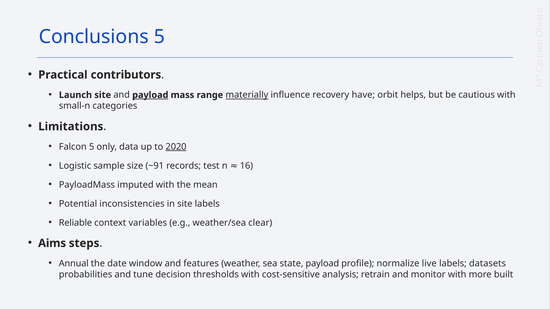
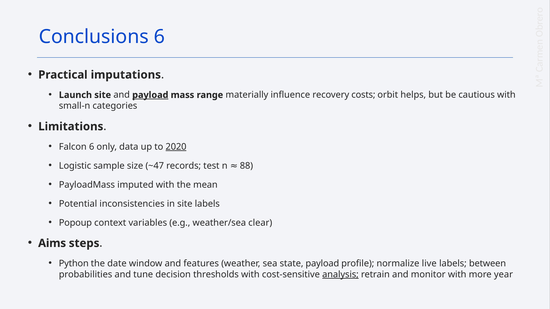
Conclusions 5: 5 -> 6
contributors: contributors -> imputations
materially underline: present -> none
have: have -> costs
Falcon 5: 5 -> 6
~91: ~91 -> ~47
16: 16 -> 88
Reliable: Reliable -> Popoup
Annual: Annual -> Python
datasets: datasets -> between
analysis underline: none -> present
built: built -> year
